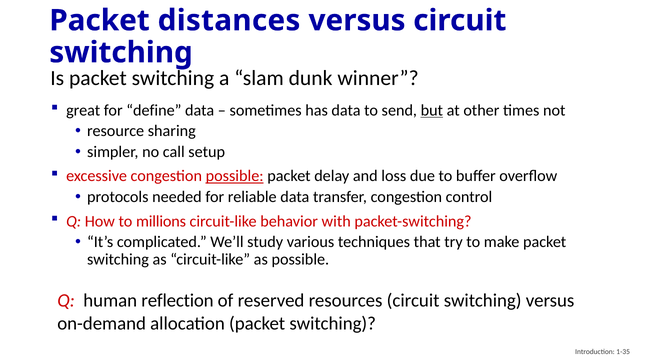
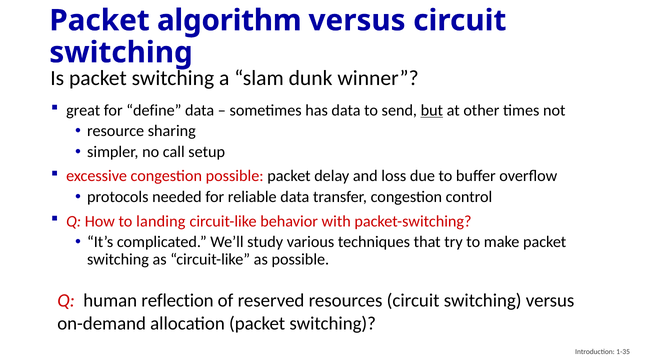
distances: distances -> algorithm
possible at (235, 176) underline: present -> none
millions: millions -> landing
